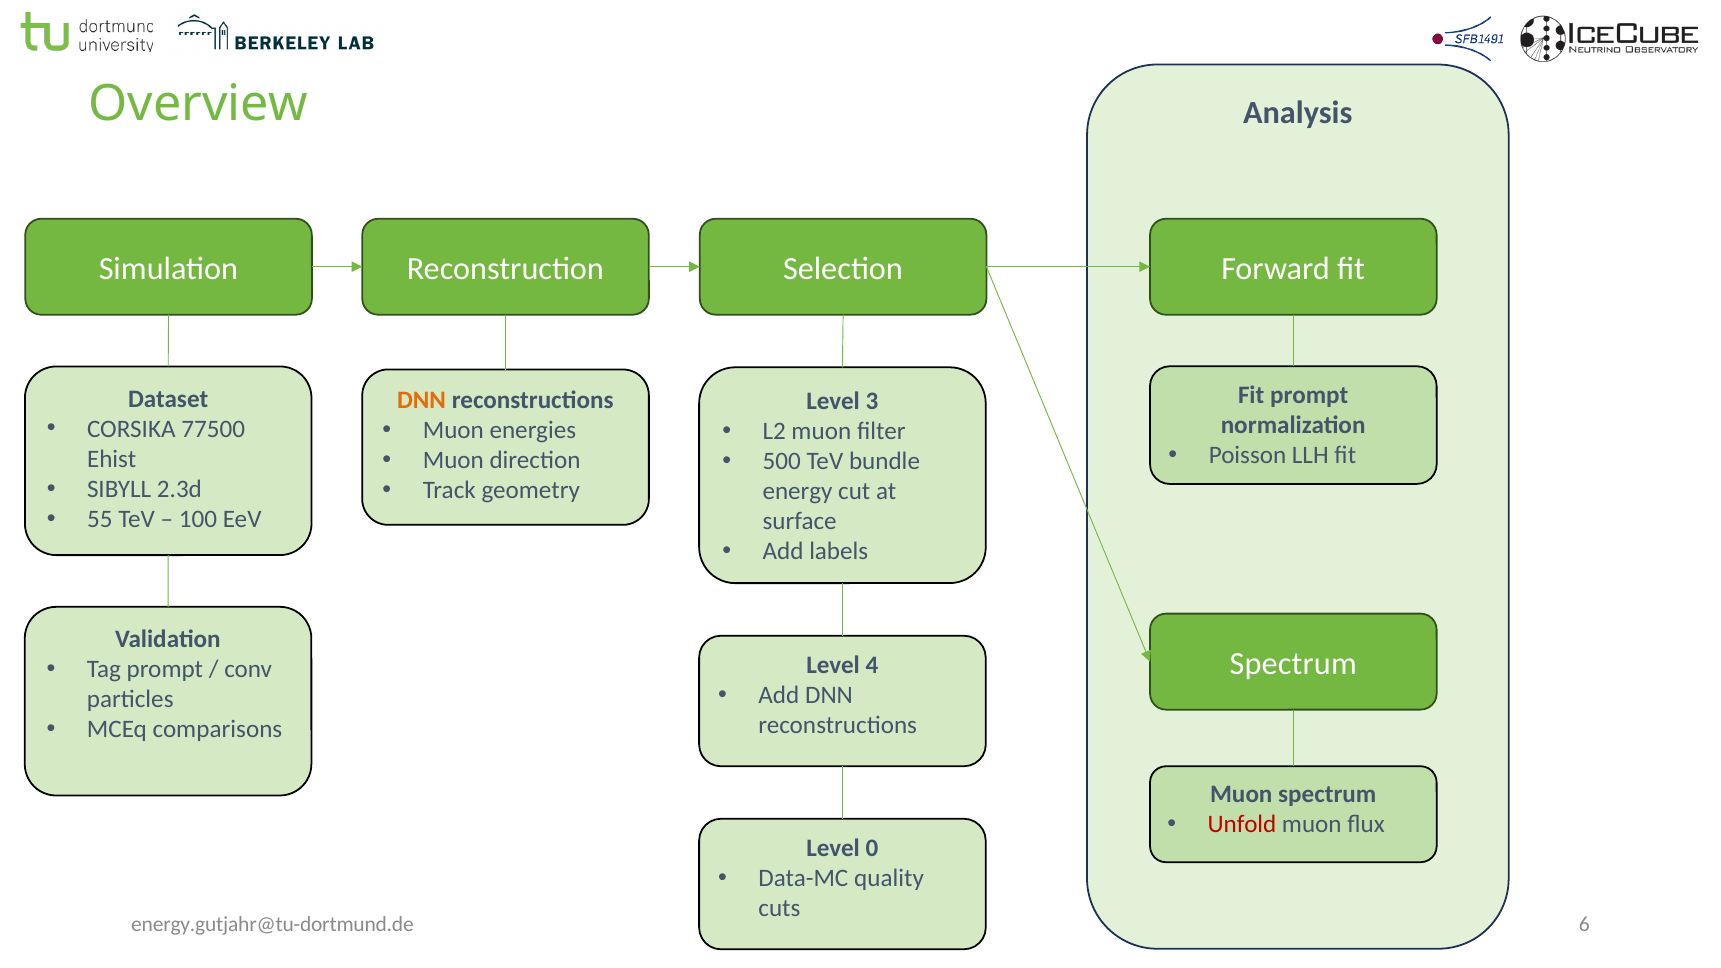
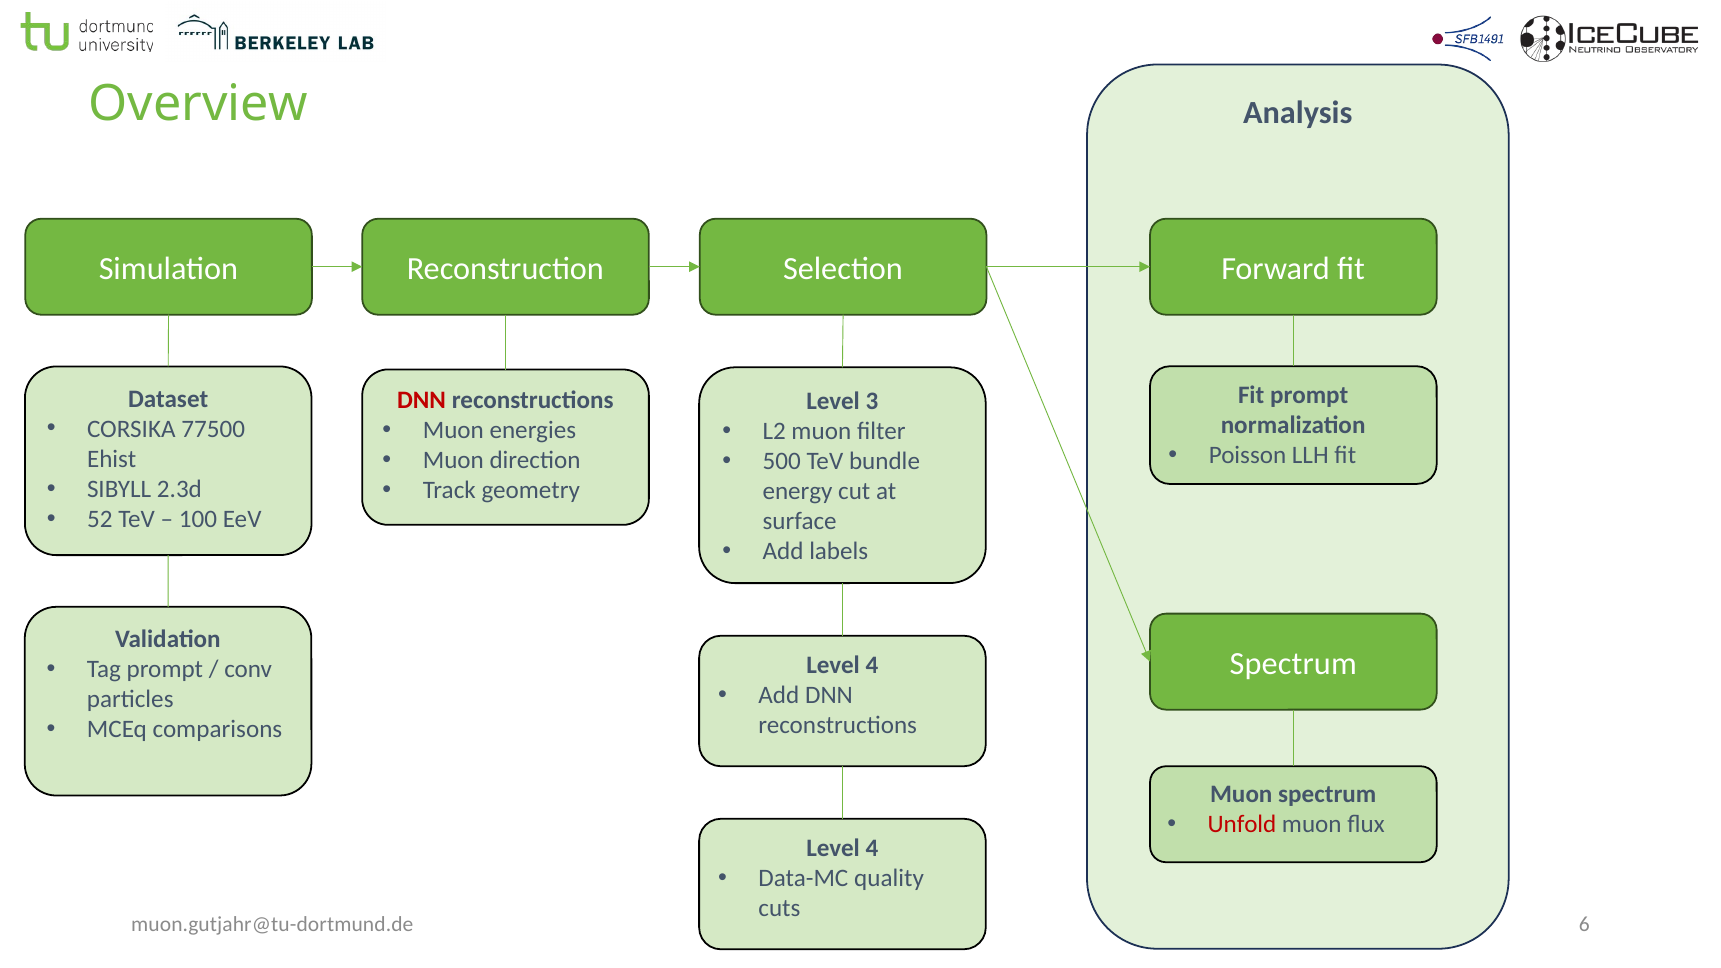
DNN at (422, 400) colour: orange -> red
55: 55 -> 52
0 at (872, 848): 0 -> 4
energy.gutjahr@tu-dortmund.de: energy.gutjahr@tu-dortmund.de -> muon.gutjahr@tu-dortmund.de
